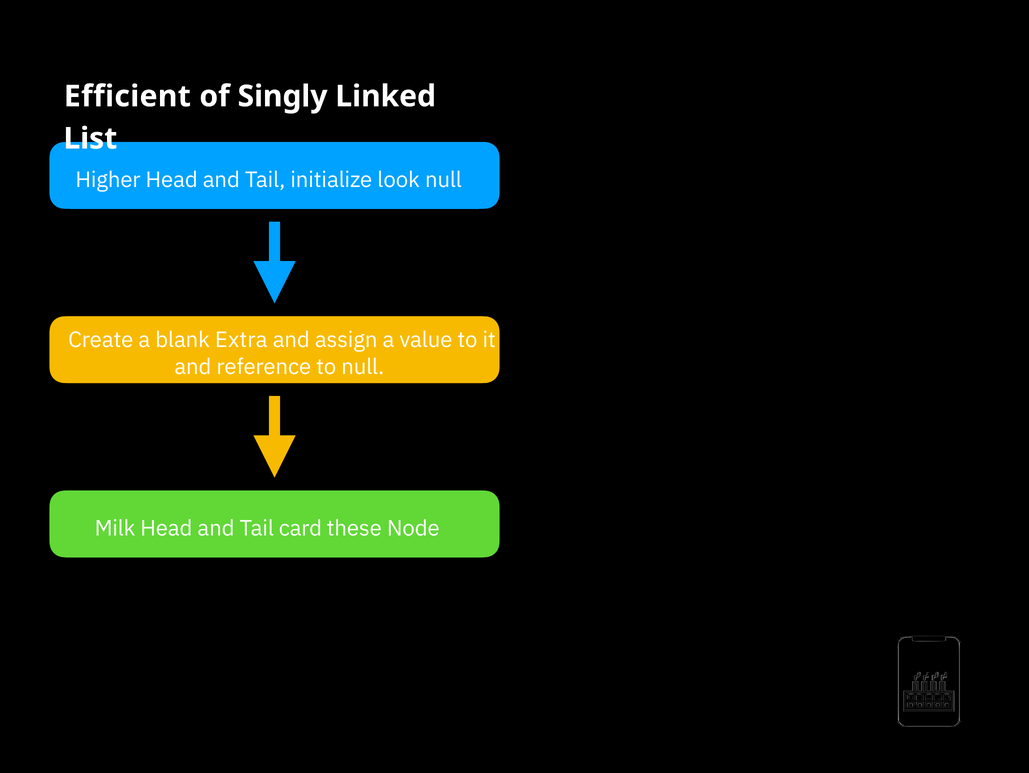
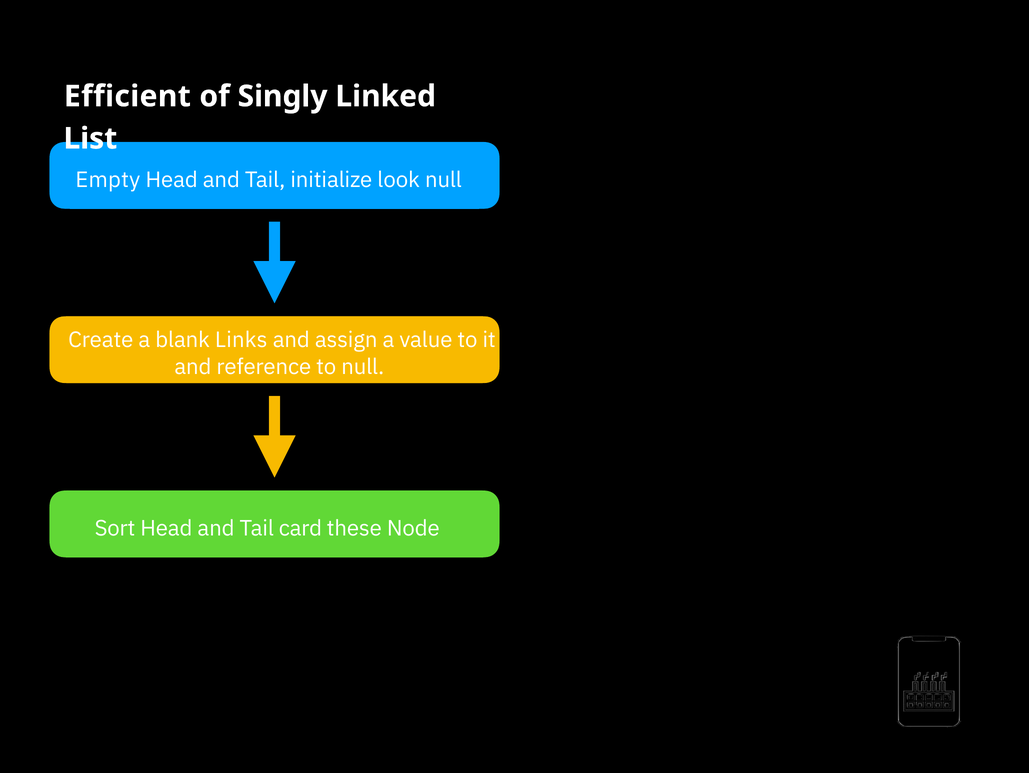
Higher: Higher -> Empty
Extra: Extra -> Links
Milk: Milk -> Sort
